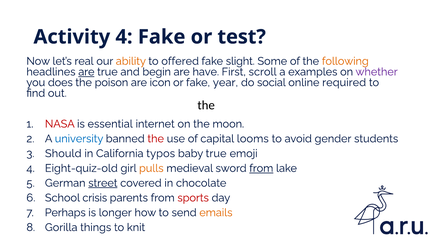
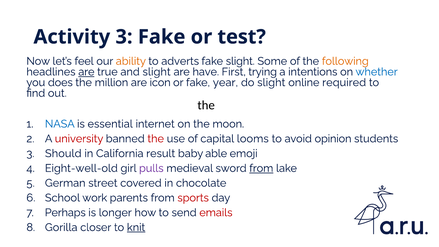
Activity 4: 4 -> 3
real: real -> feel
offered: offered -> adverts
and begin: begin -> slight
scroll: scroll -> trying
examples: examples -> intentions
whether colour: purple -> blue
poison: poison -> million
do social: social -> slight
NASA at (60, 124) colour: red -> blue
university colour: blue -> red
gender: gender -> opinion
typos: typos -> result
baby true: true -> able
Eight-quiz-old: Eight-quiz-old -> Eight-well-old
pulls colour: orange -> purple
street underline: present -> none
crisis: crisis -> work
emails colour: orange -> red
things: things -> closer
knit underline: none -> present
